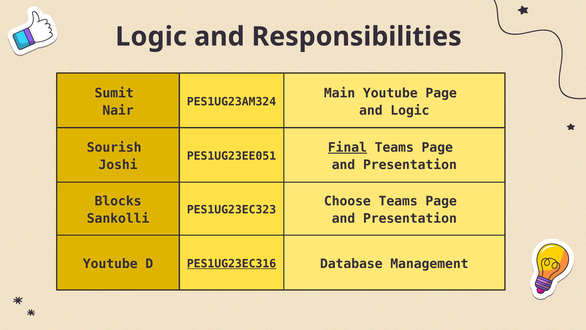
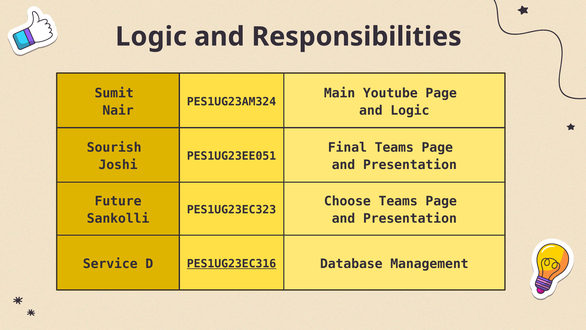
Final underline: present -> none
Blocks: Blocks -> Future
Youtube at (110, 264): Youtube -> Service
